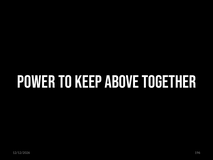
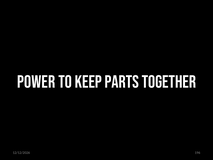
ABOVE: ABOVE -> PARTS
